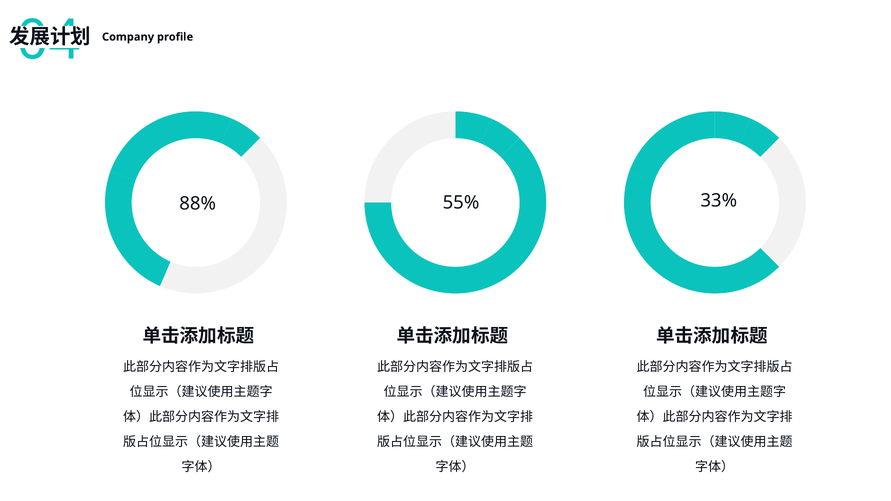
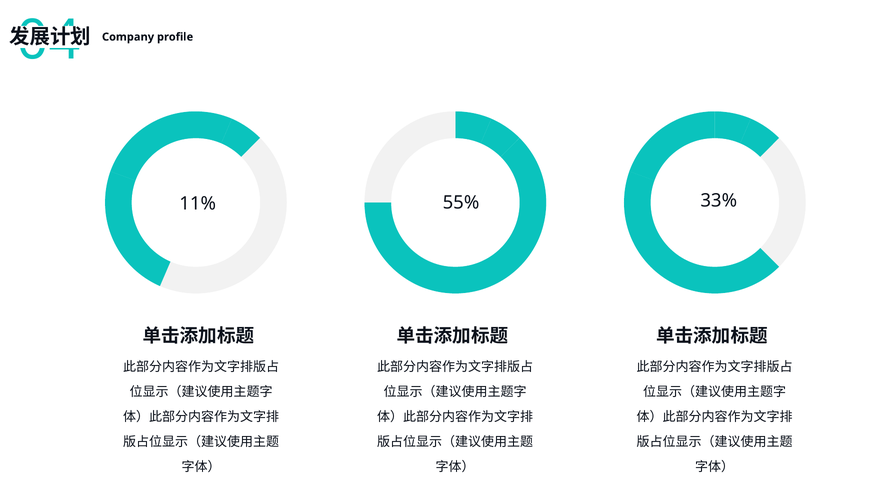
88%: 88% -> 11%
